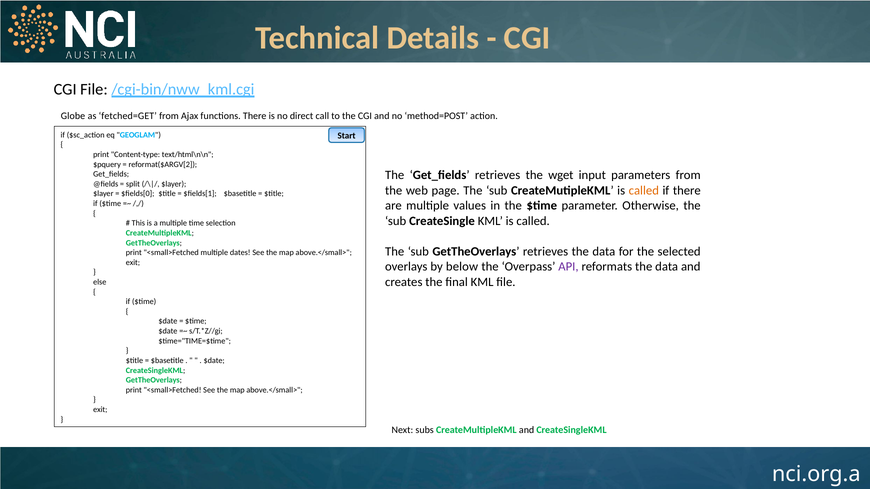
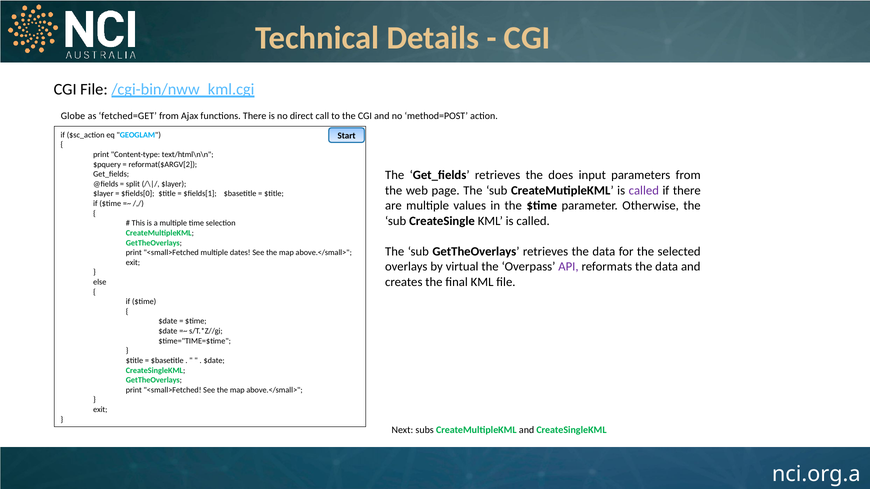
wget: wget -> does
called at (644, 191) colour: orange -> purple
below: below -> virtual
